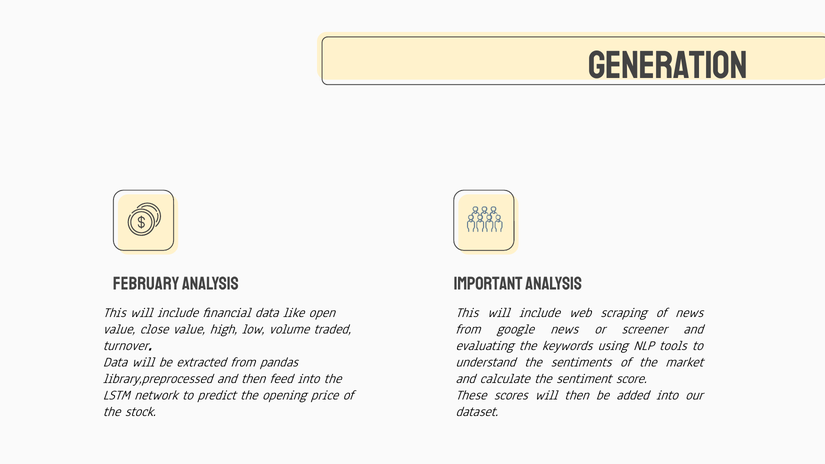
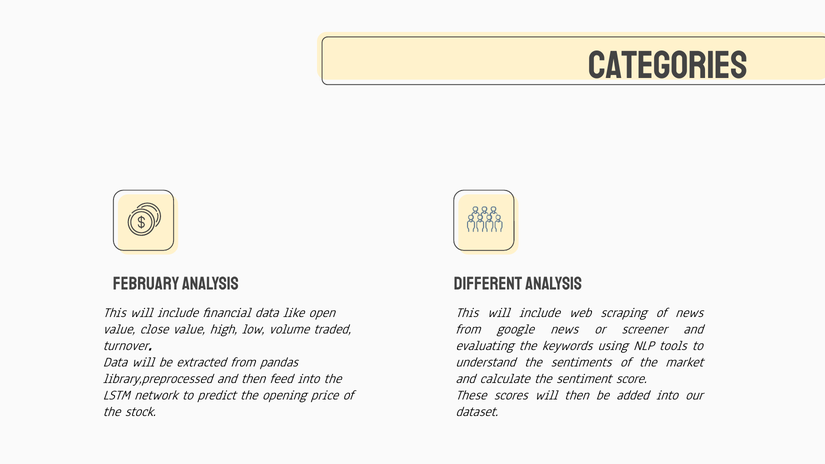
GENERATION: GENERATION -> CATEGORIES
Important: Important -> Different
